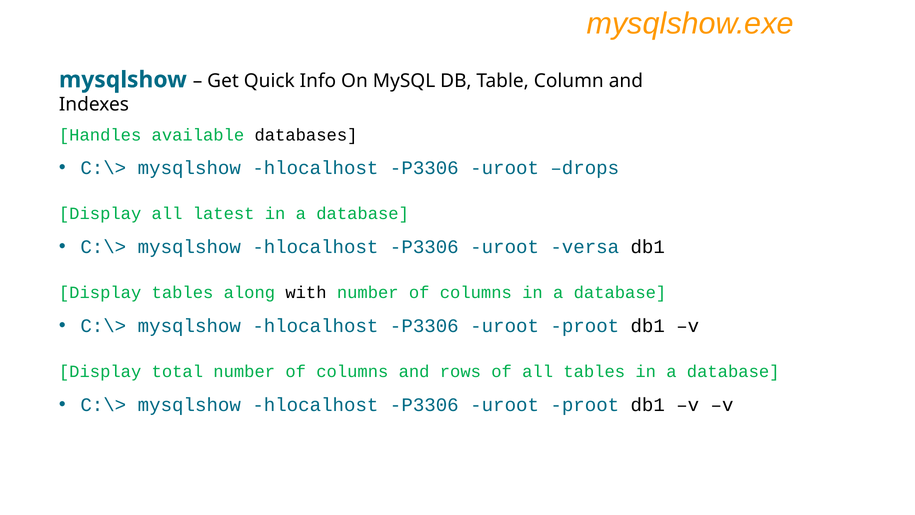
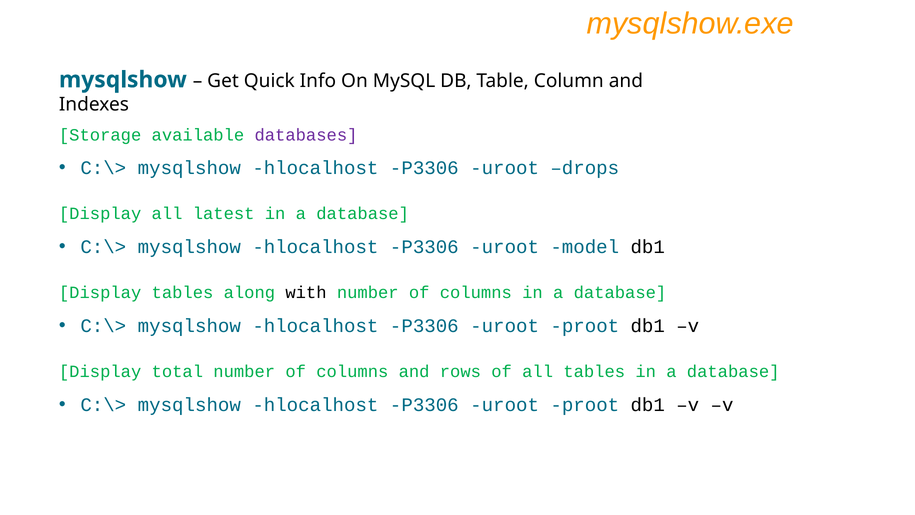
Handles: Handles -> Storage
databases colour: black -> purple
versa: versa -> model
